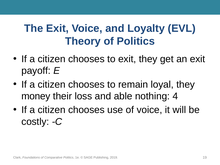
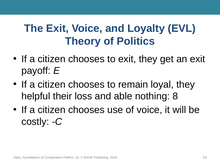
money: money -> helpful
4: 4 -> 8
